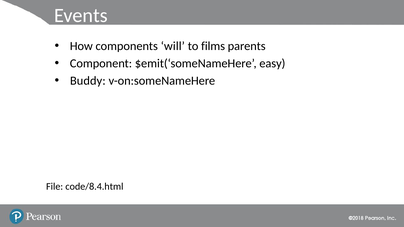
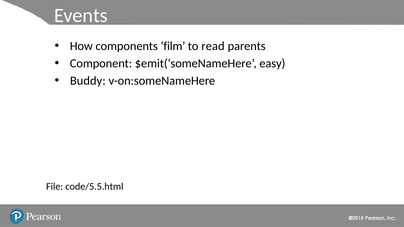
will: will -> film
films: films -> read
code/8.4.html: code/8.4.html -> code/5.5.html
